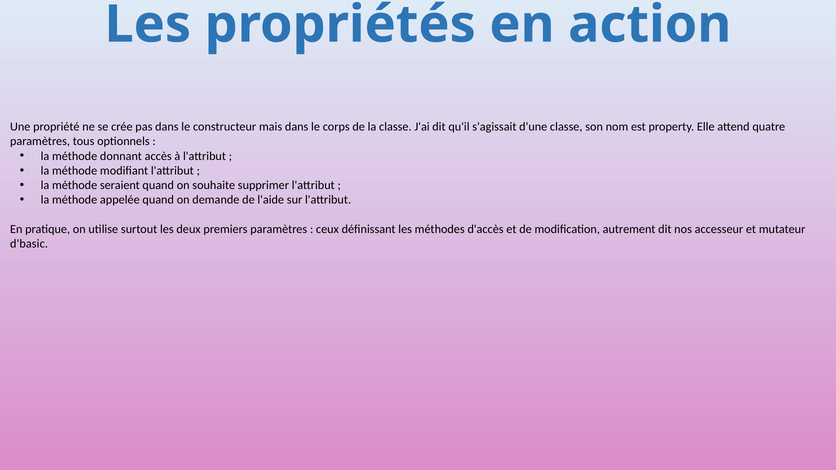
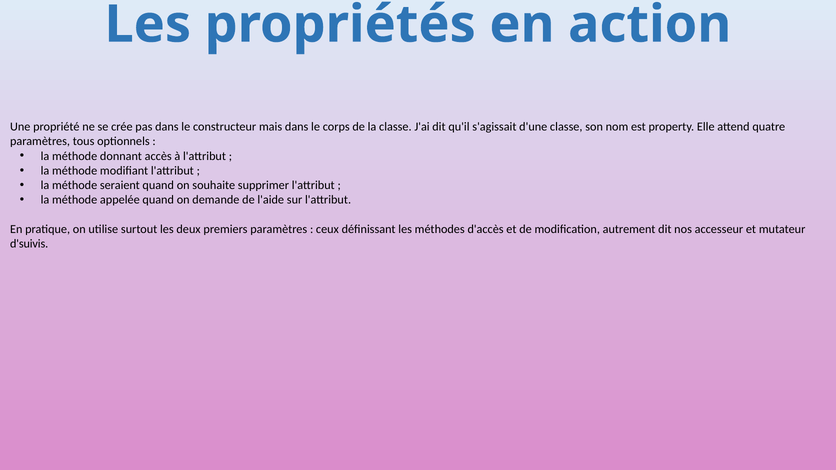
d'basic: d'basic -> d'suivis
